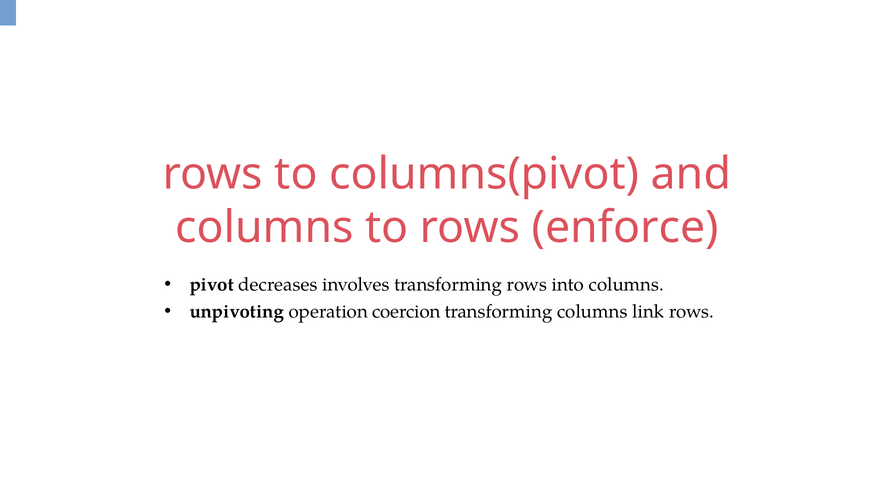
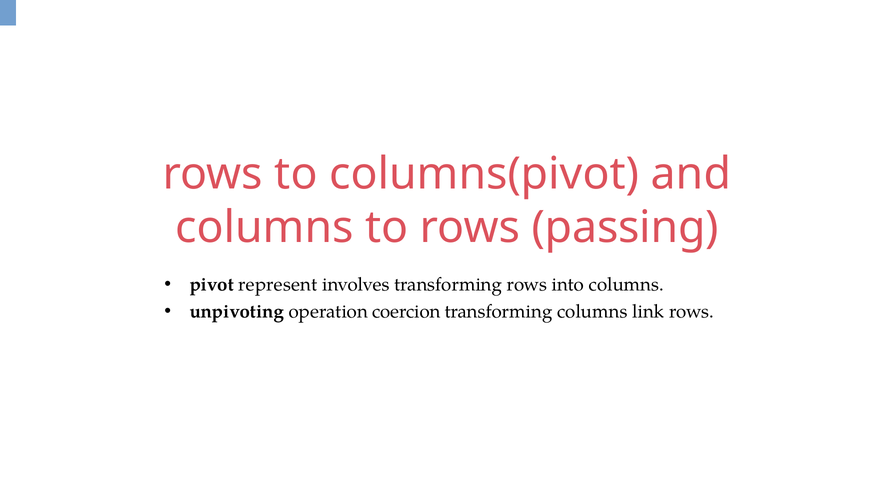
enforce: enforce -> passing
decreases: decreases -> represent
